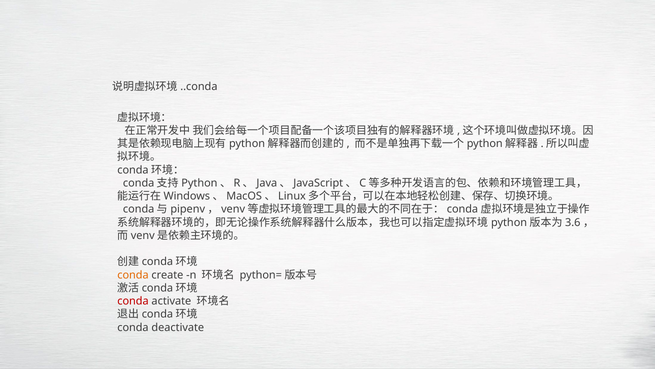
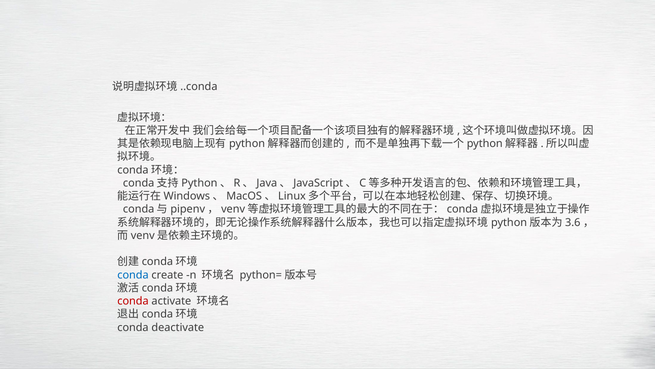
conda at (133, 275) colour: orange -> blue
